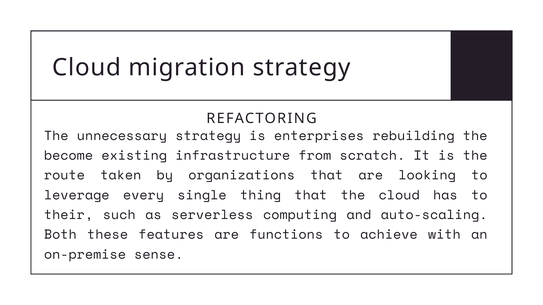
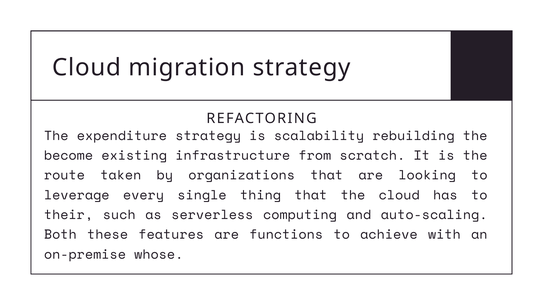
unnecessary: unnecessary -> expenditure
enterprises: enterprises -> scalability
sense: sense -> whose
